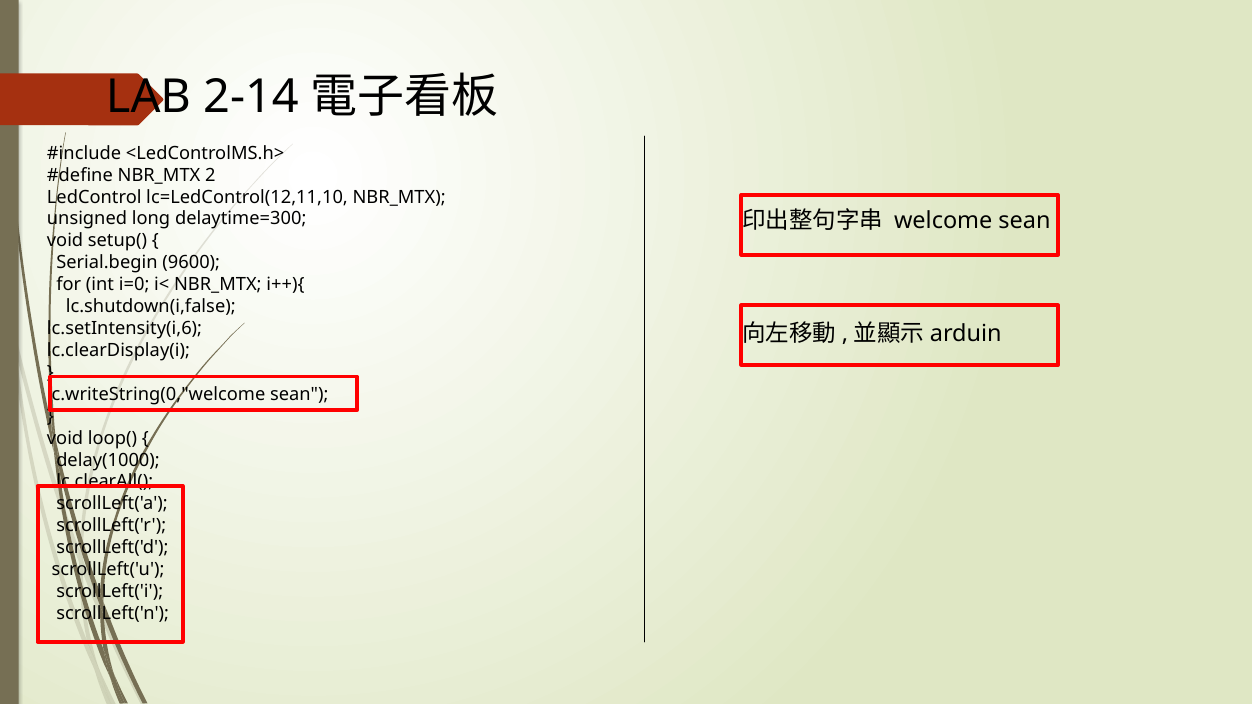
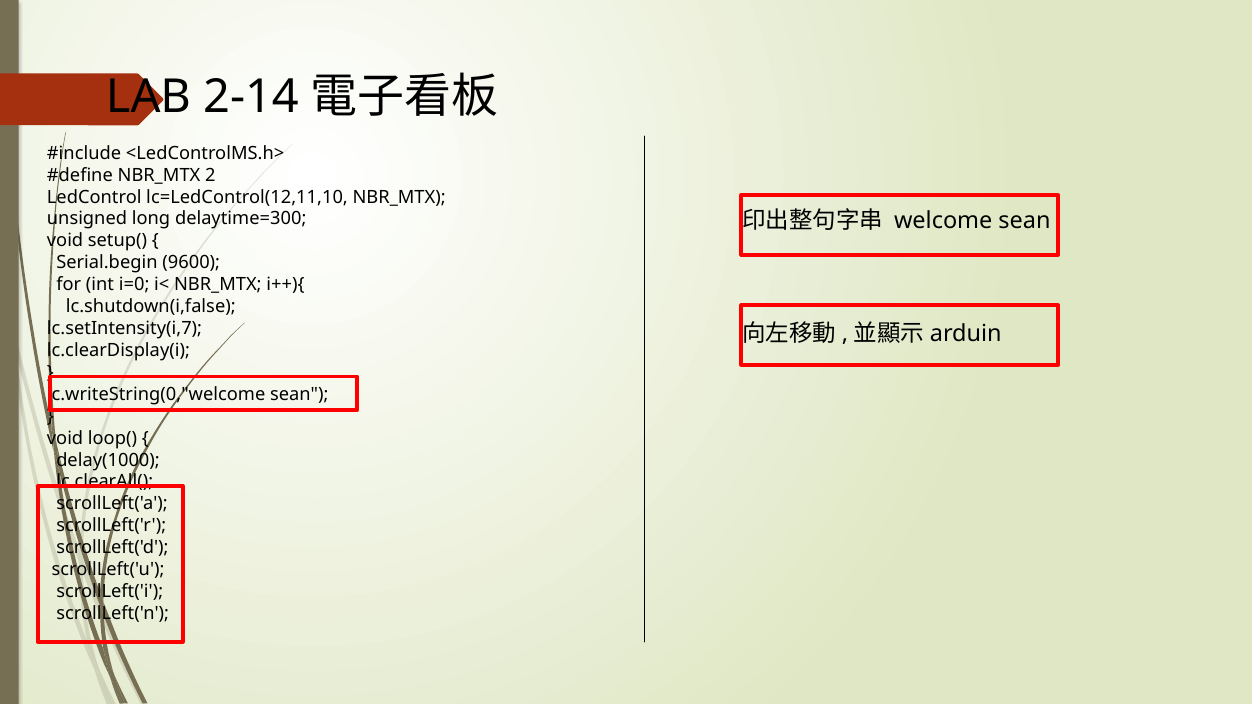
lc.setIntensity(i,6: lc.setIntensity(i,6 -> lc.setIntensity(i,7
